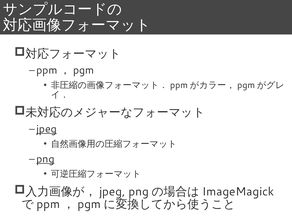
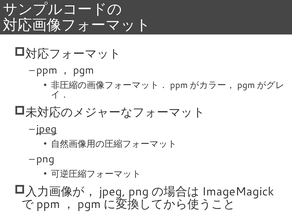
png underline: present -> none
